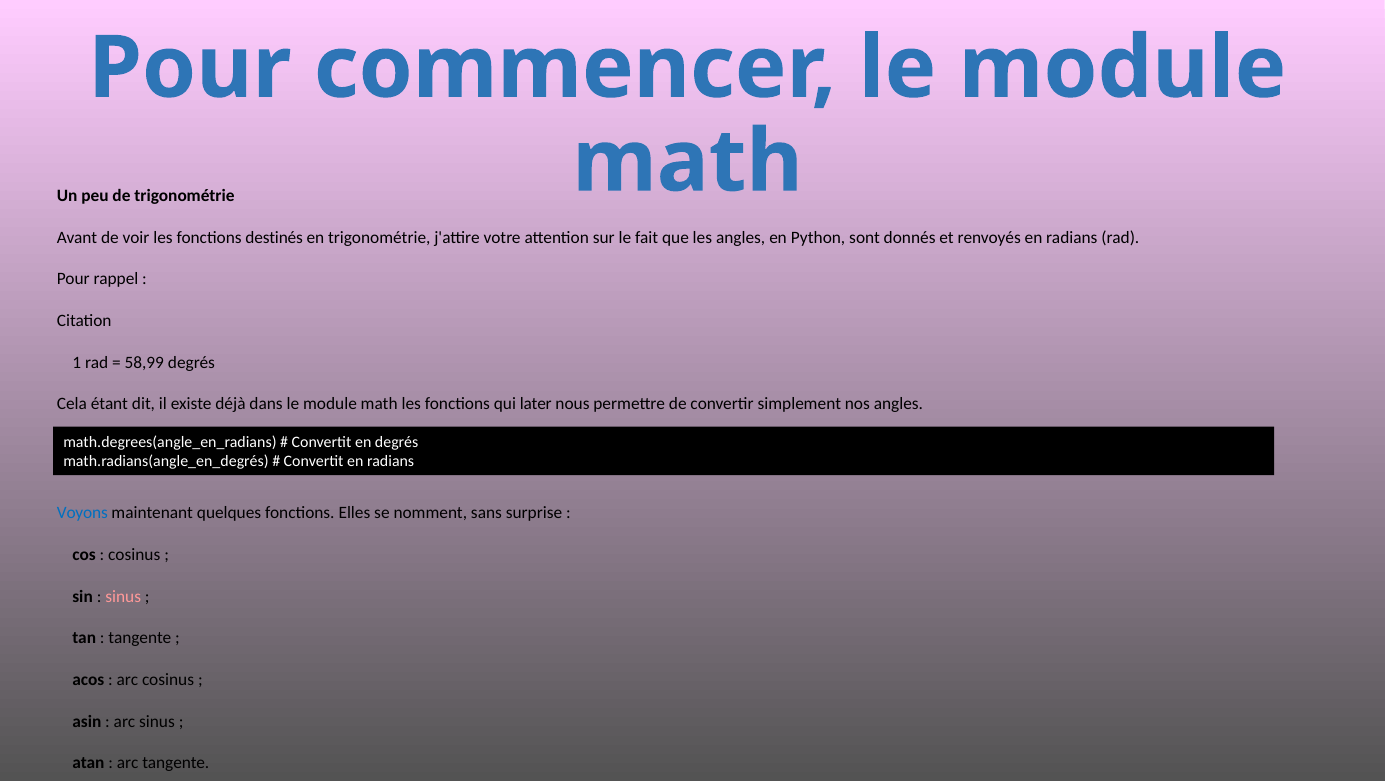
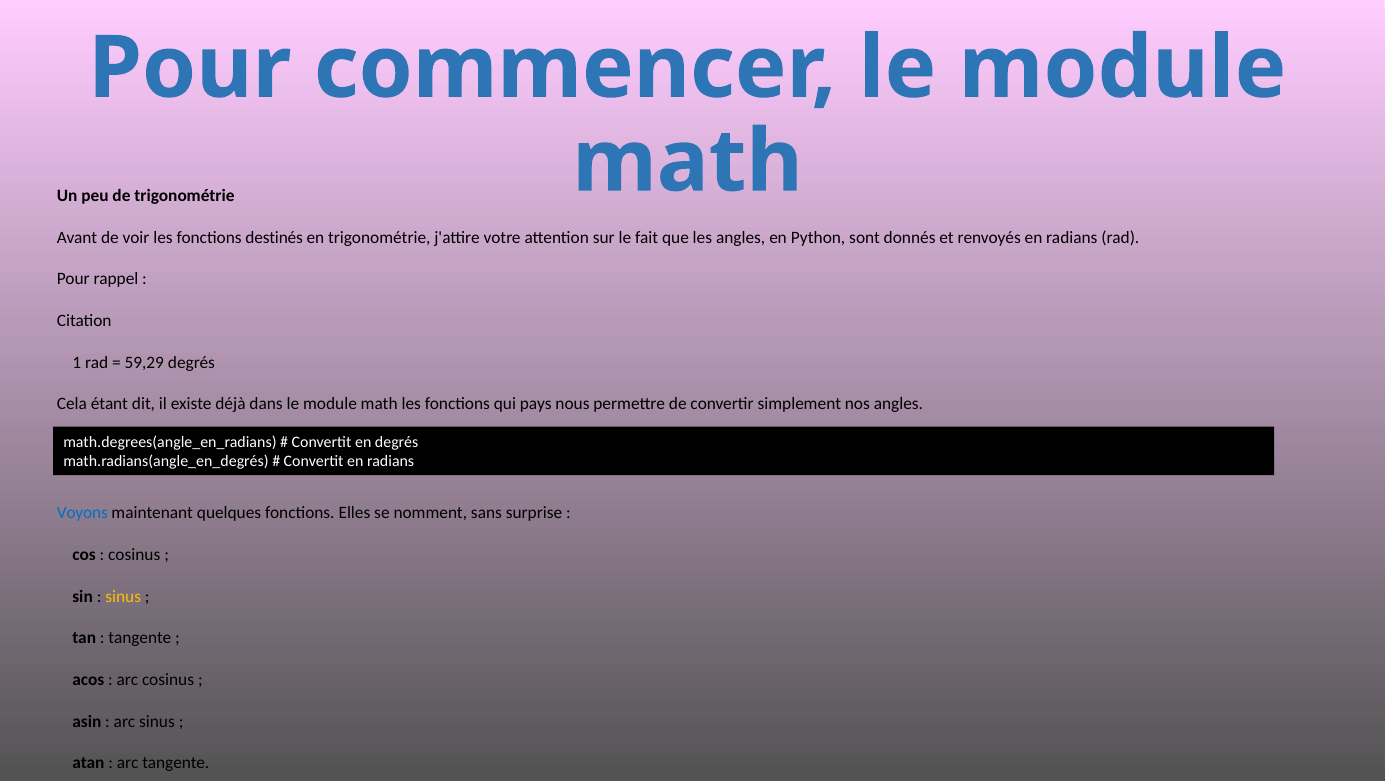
58,99: 58,99 -> 59,29
later: later -> pays
sinus at (123, 596) colour: pink -> yellow
